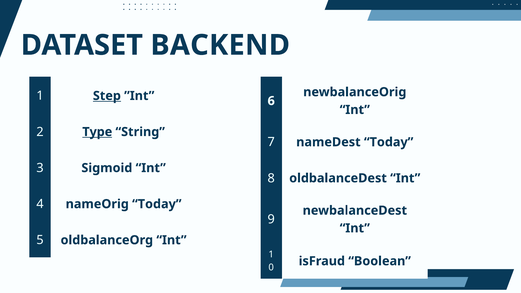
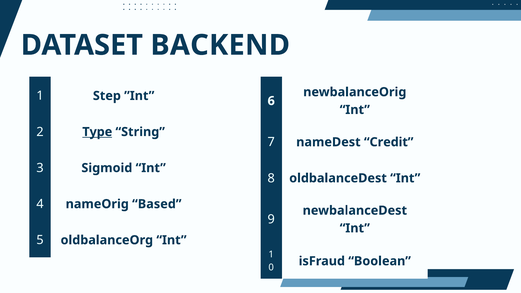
Step underline: present -> none
nameDest Today: Today -> Credit
nameOrig Today: Today -> Based
